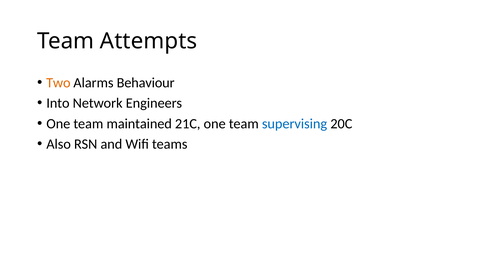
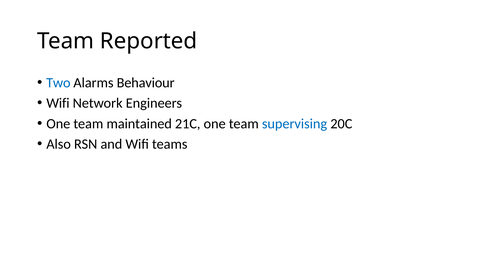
Attempts: Attempts -> Reported
Two colour: orange -> blue
Into at (58, 103): Into -> Wifi
